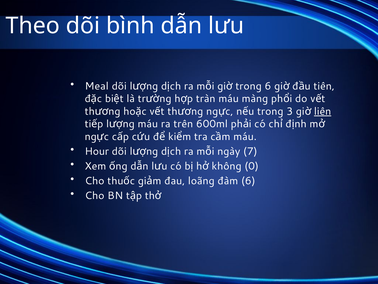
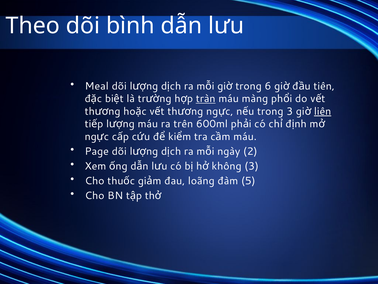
tràn underline: none -> present
Hour: Hour -> Page
7: 7 -> 2
không 0: 0 -> 3
đàm 6: 6 -> 5
